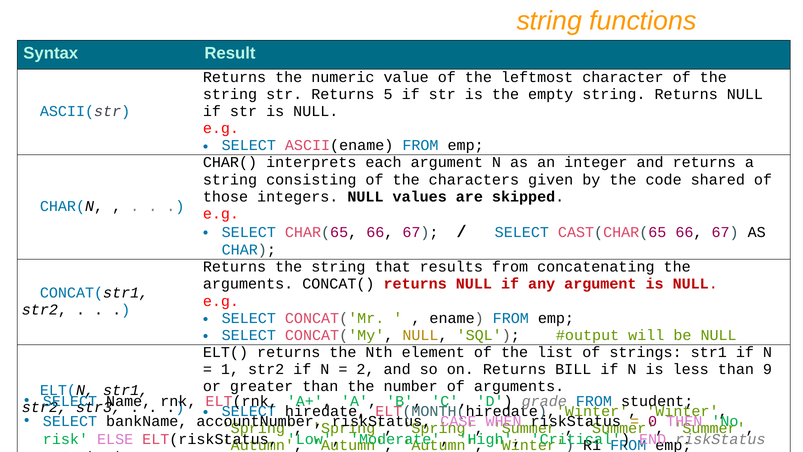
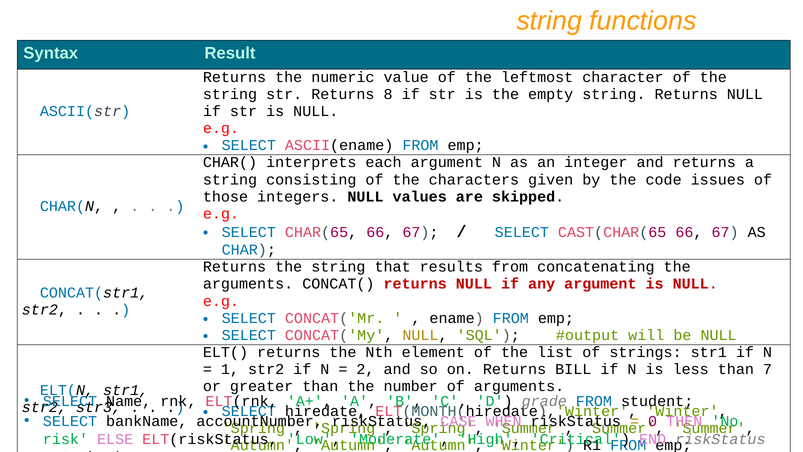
5: 5 -> 8
shared: shared -> issues
9: 9 -> 7
